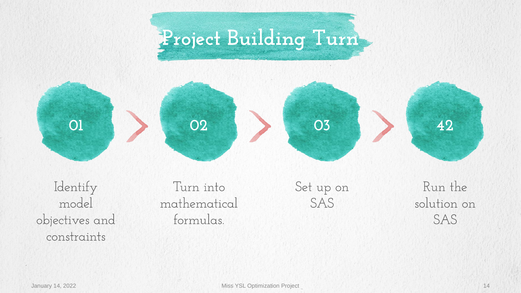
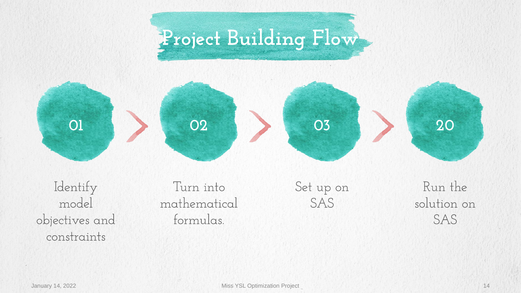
Building Turn: Turn -> Flow
42: 42 -> 20
